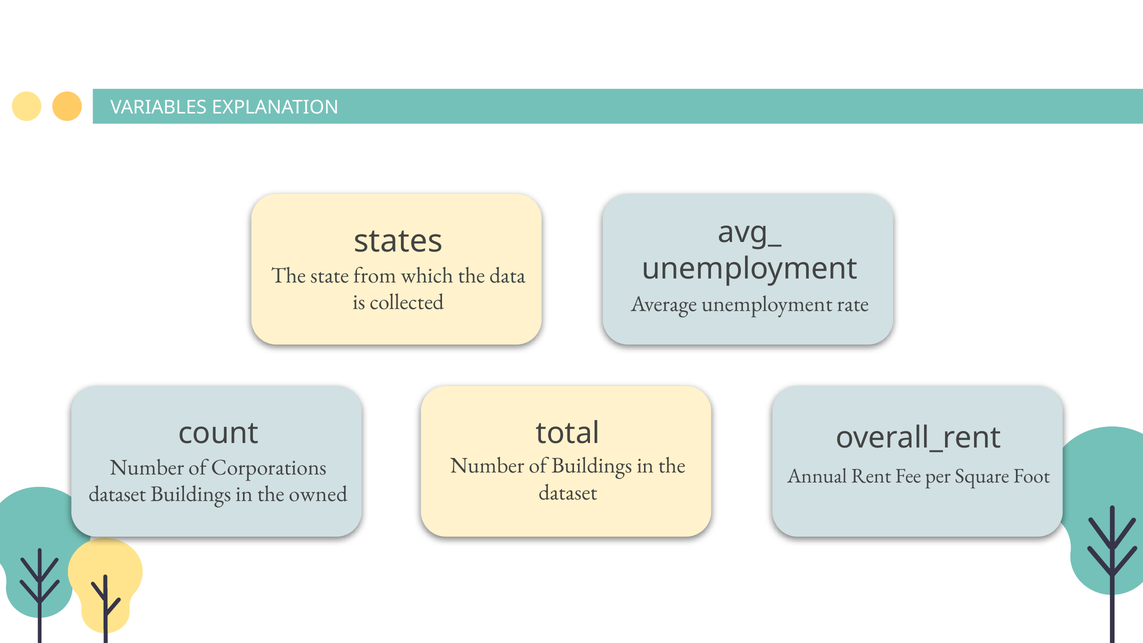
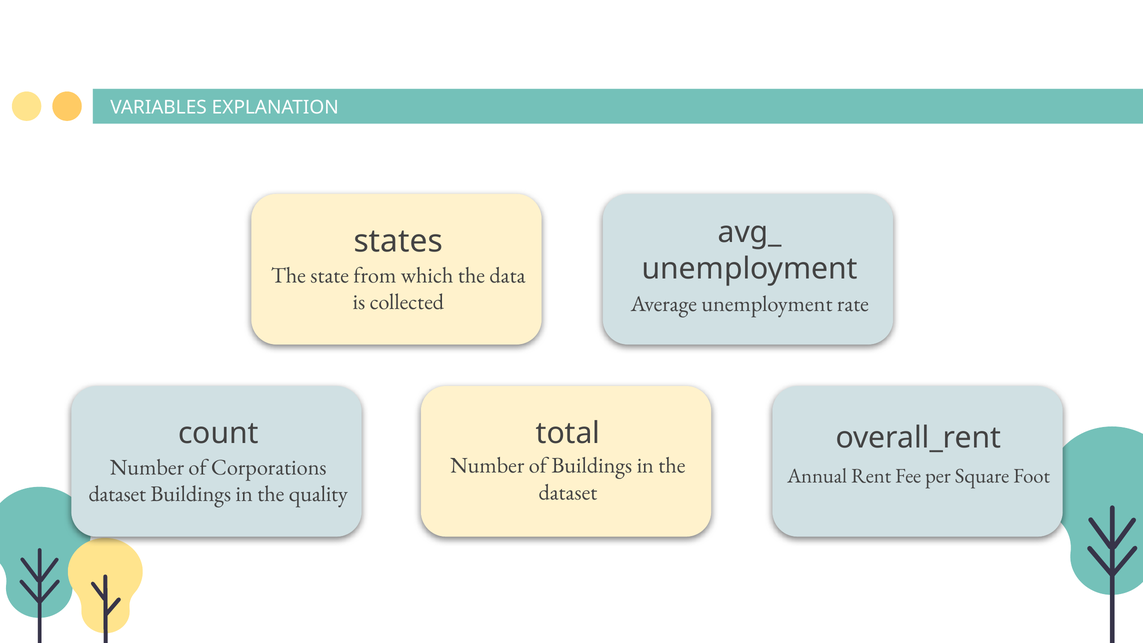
owned: owned -> quality
